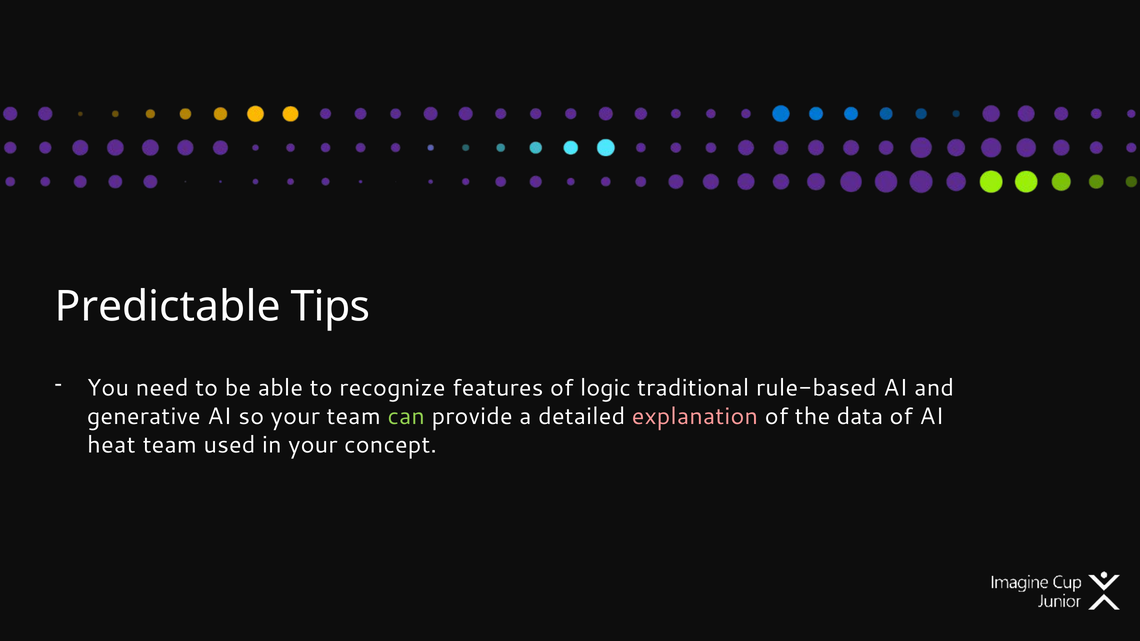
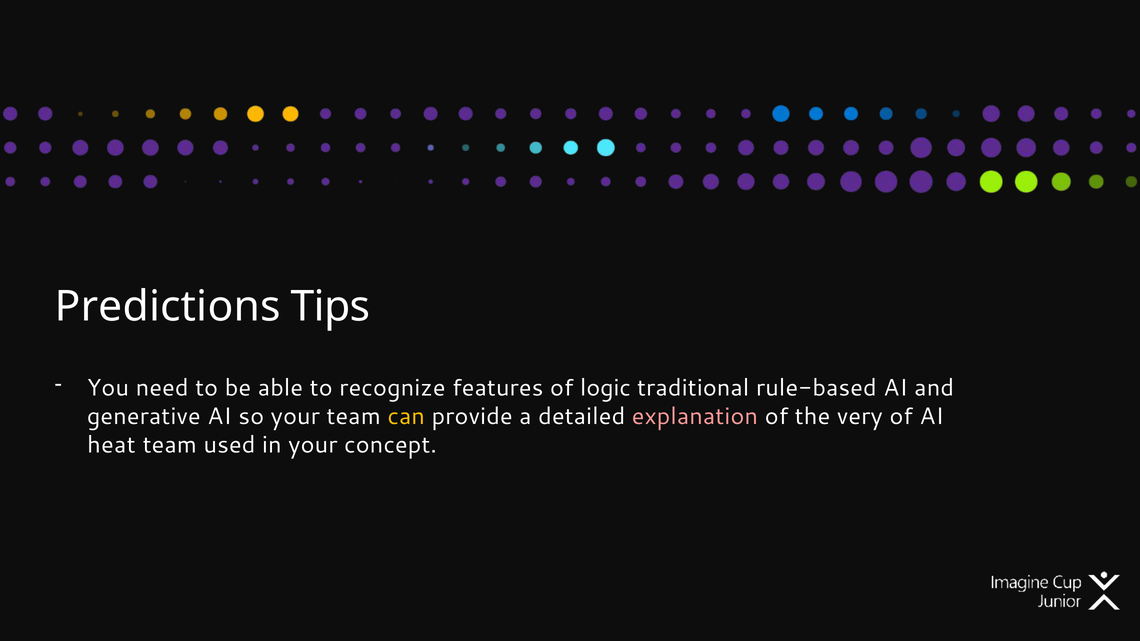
Predictable: Predictable -> Predictions
can colour: light green -> yellow
data: data -> very
